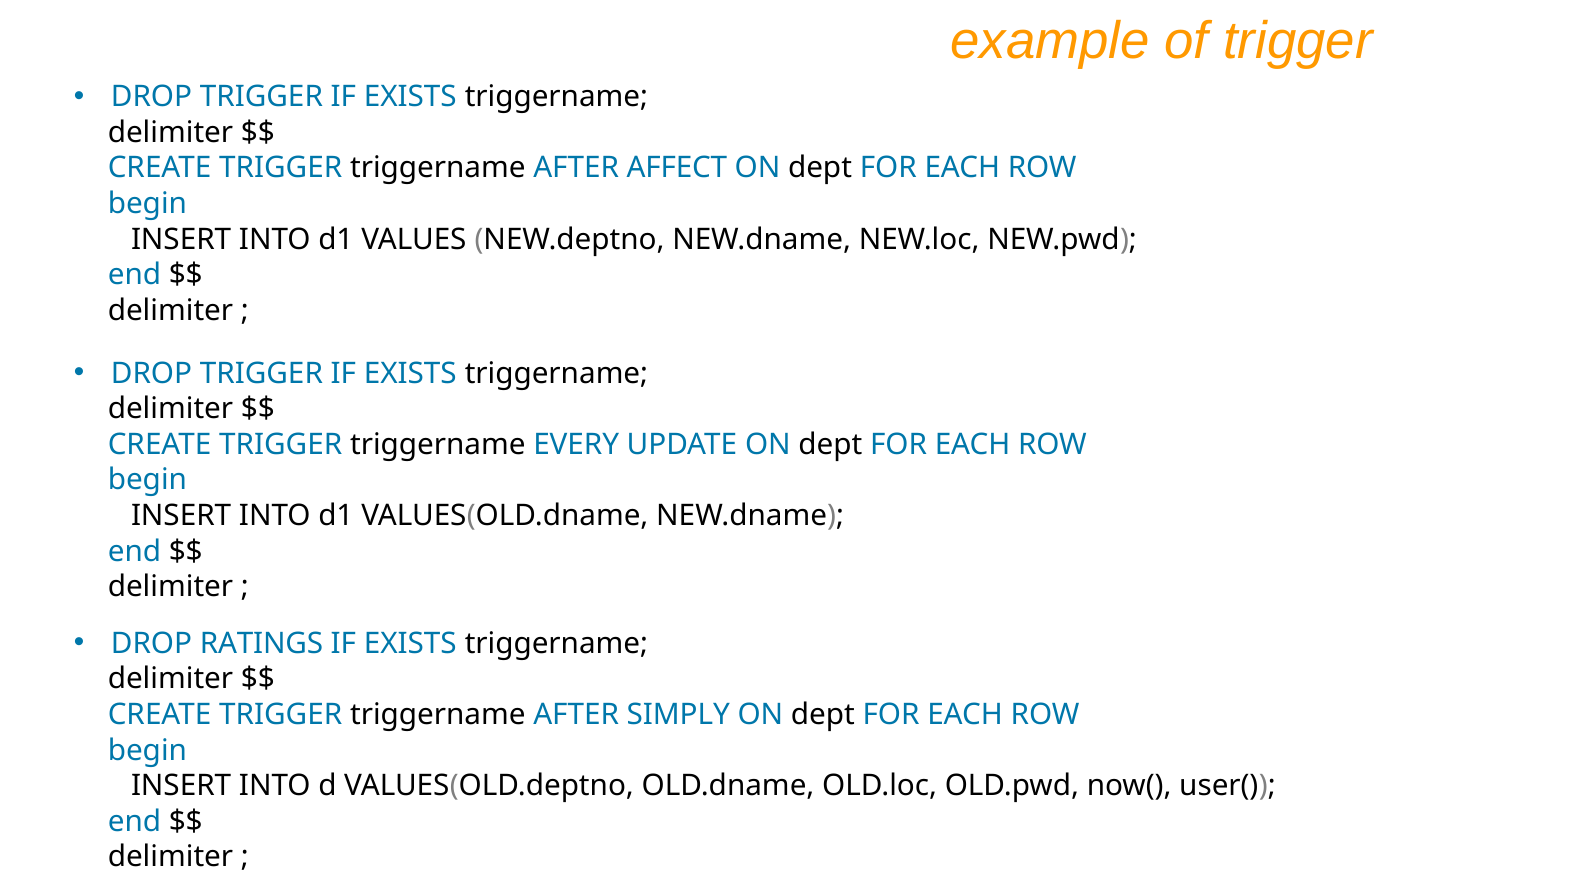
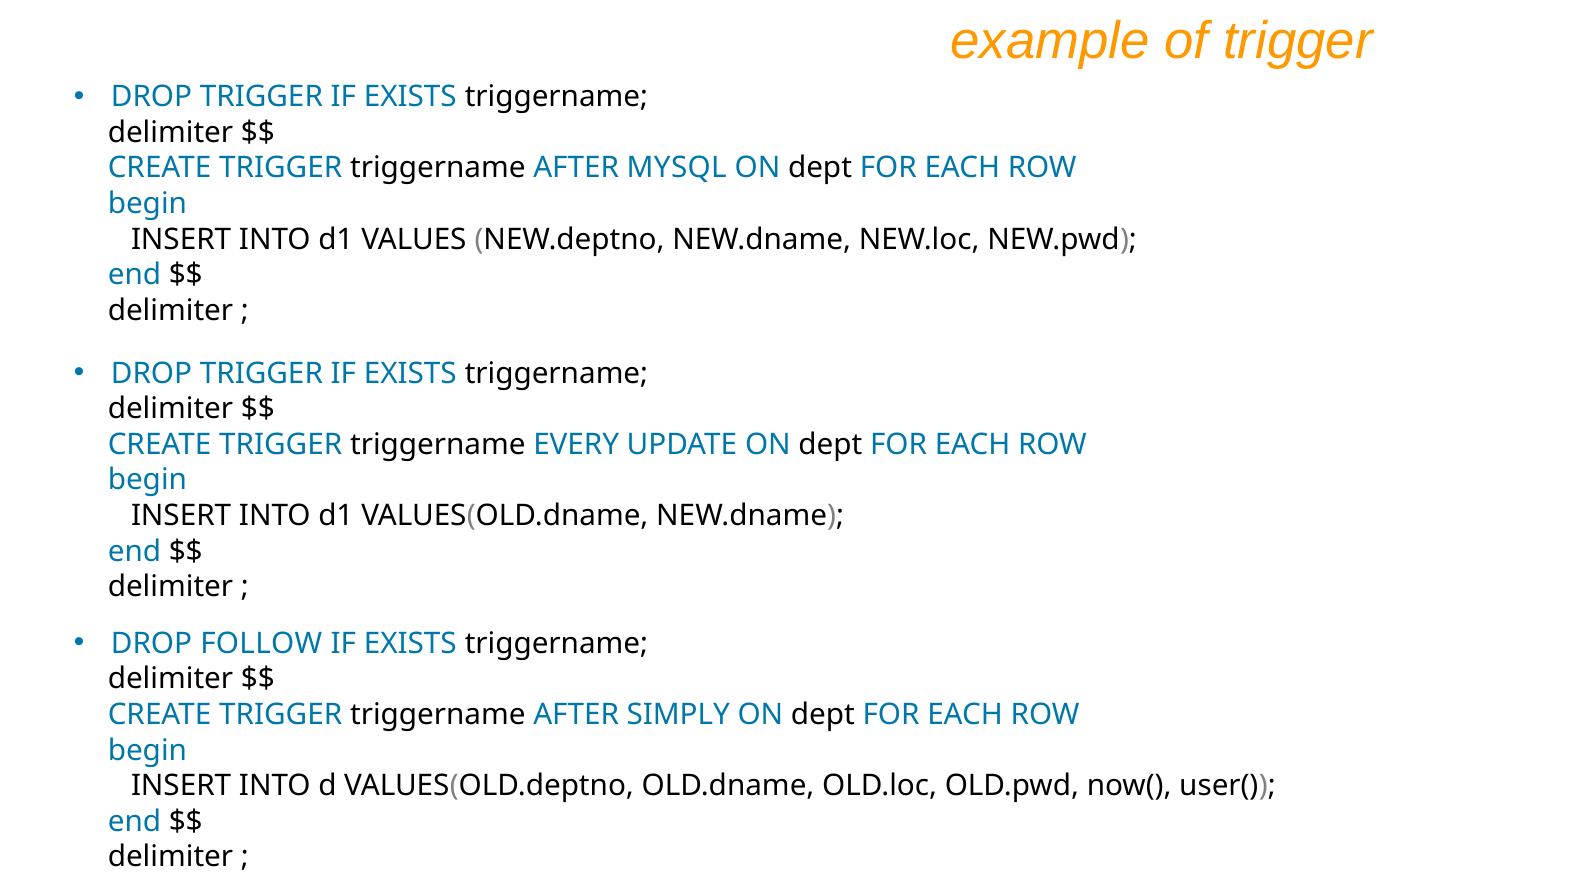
AFFECT: AFFECT -> MYSQL
RATINGS: RATINGS -> FOLLOW
